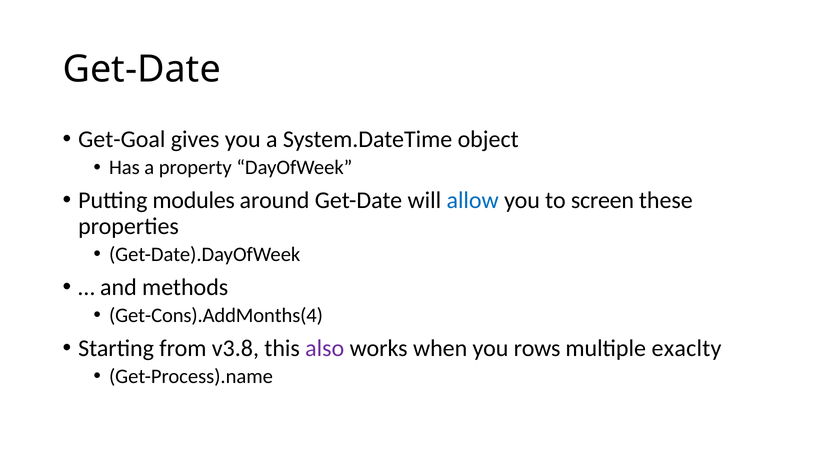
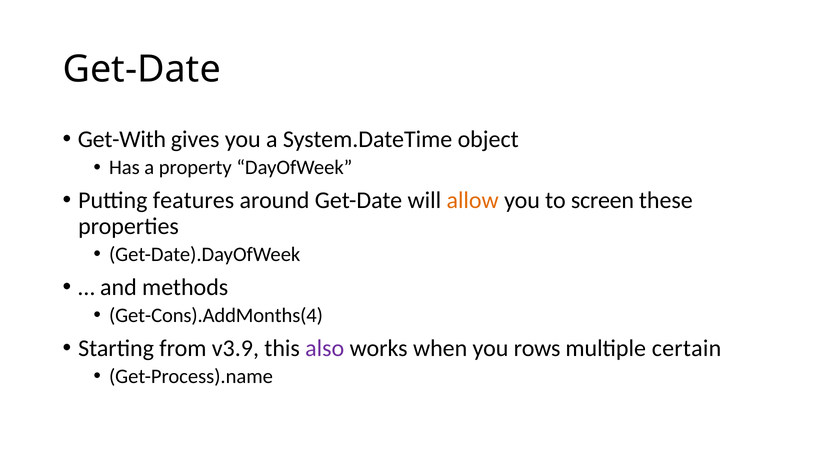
Get-Goal: Get-Goal -> Get-With
modules: modules -> features
allow colour: blue -> orange
v3.8: v3.8 -> v3.9
exaclty: exaclty -> certain
